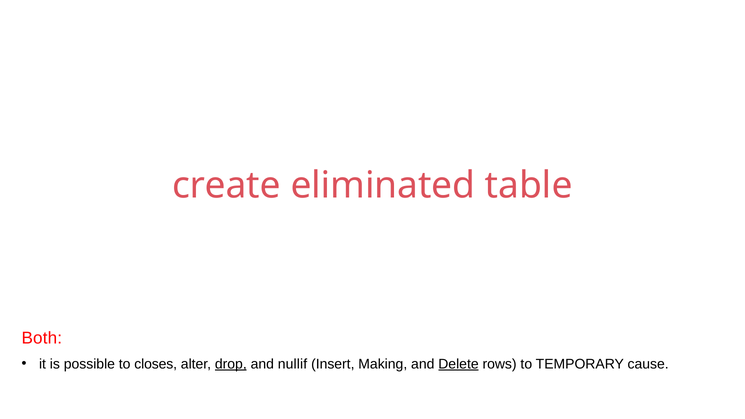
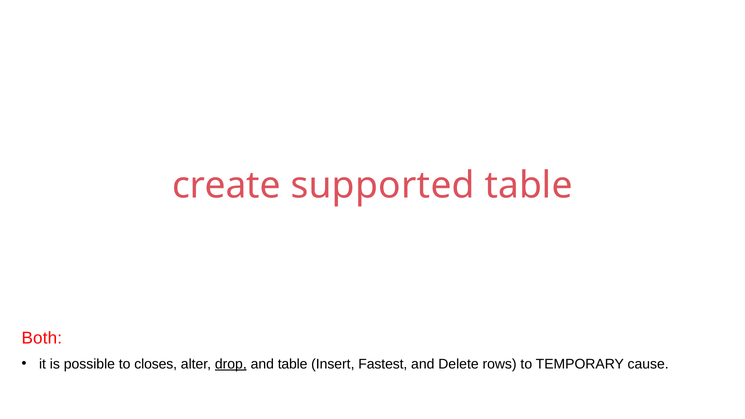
eliminated: eliminated -> supported
and nullif: nullif -> table
Making: Making -> Fastest
Delete underline: present -> none
